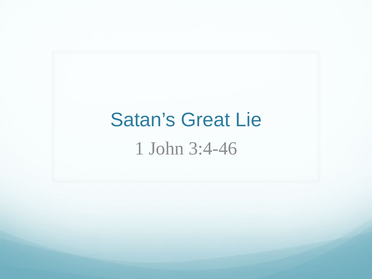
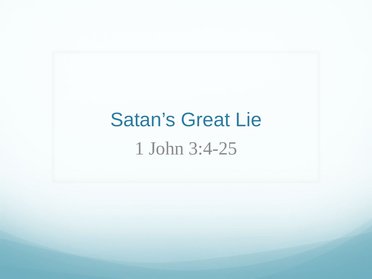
3:4-46: 3:4-46 -> 3:4-25
